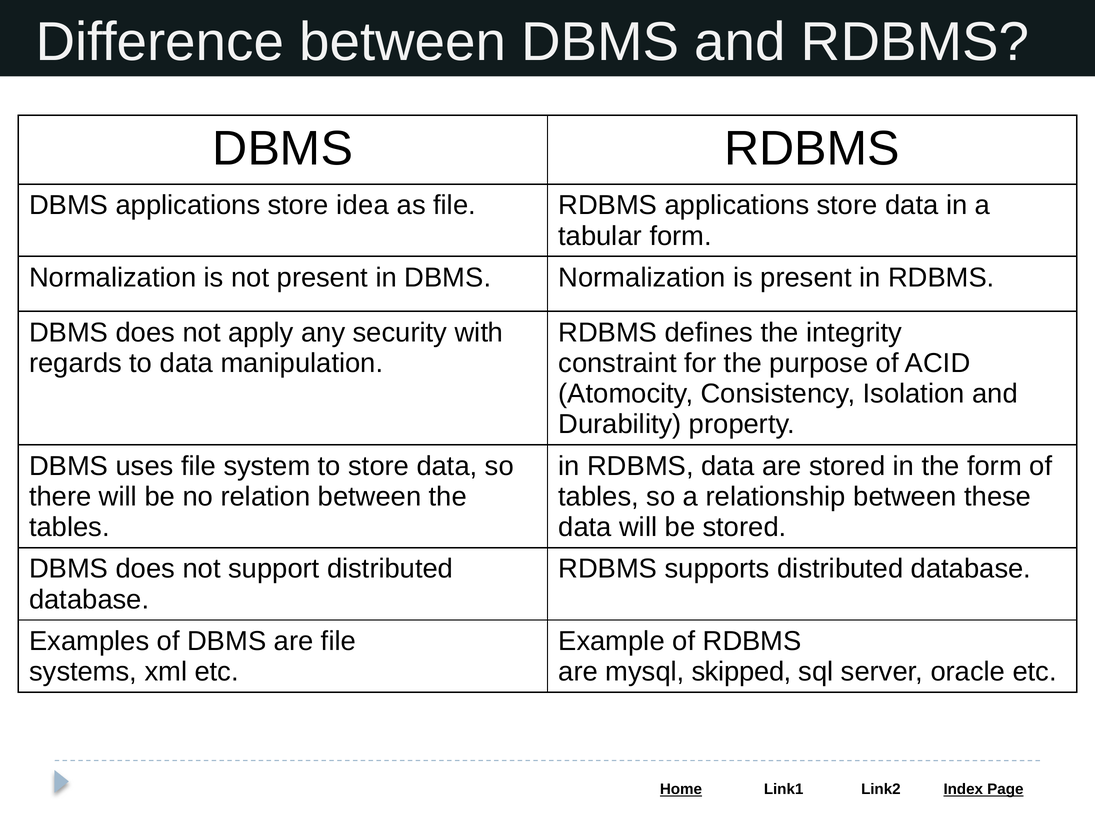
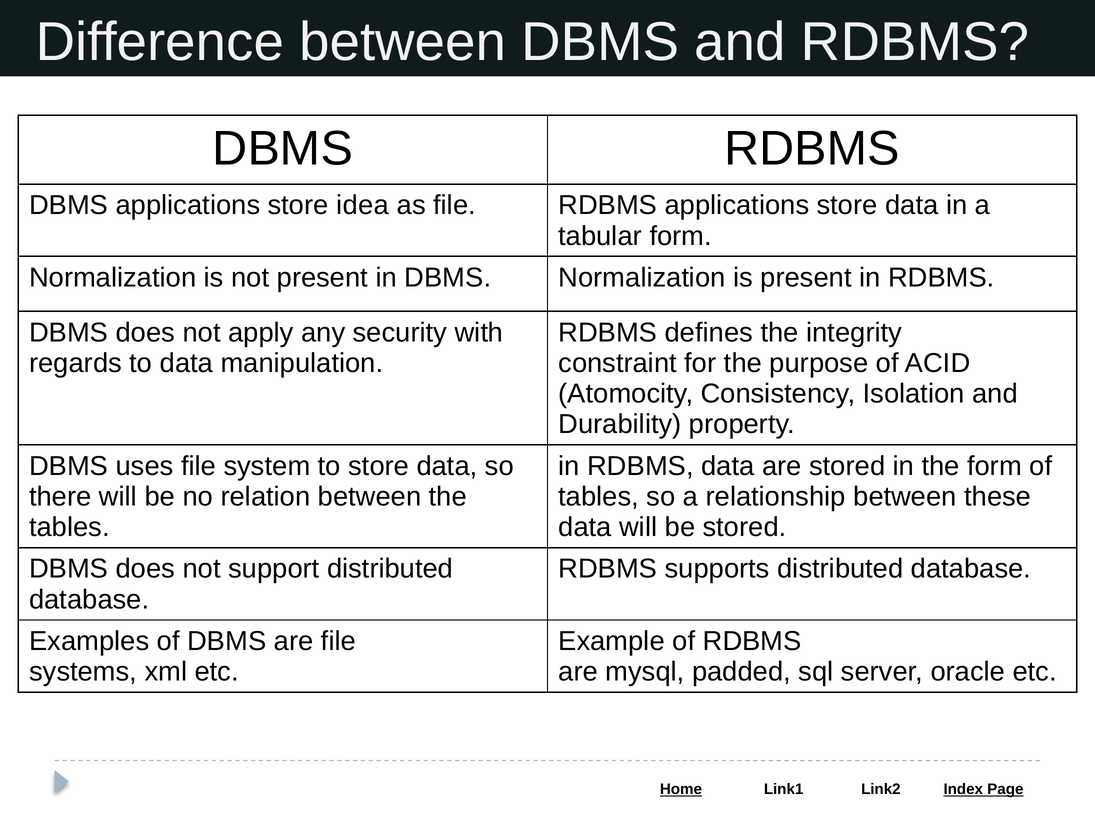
skipped: skipped -> padded
